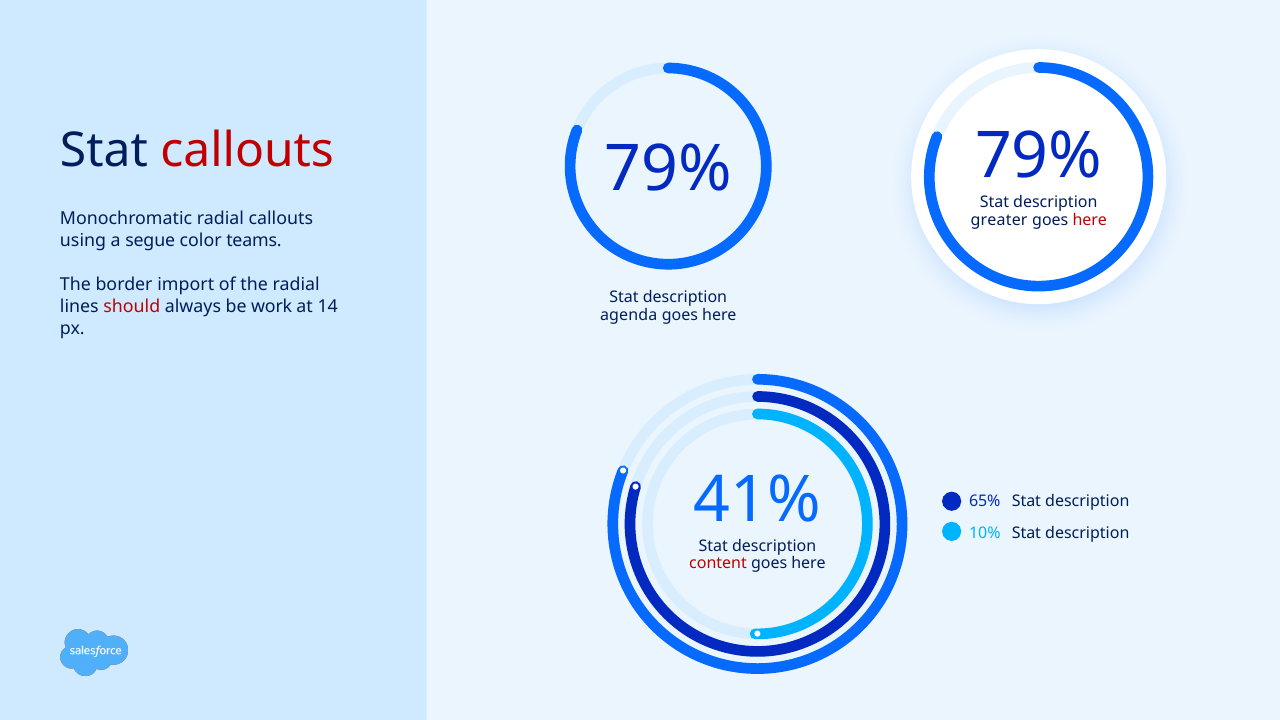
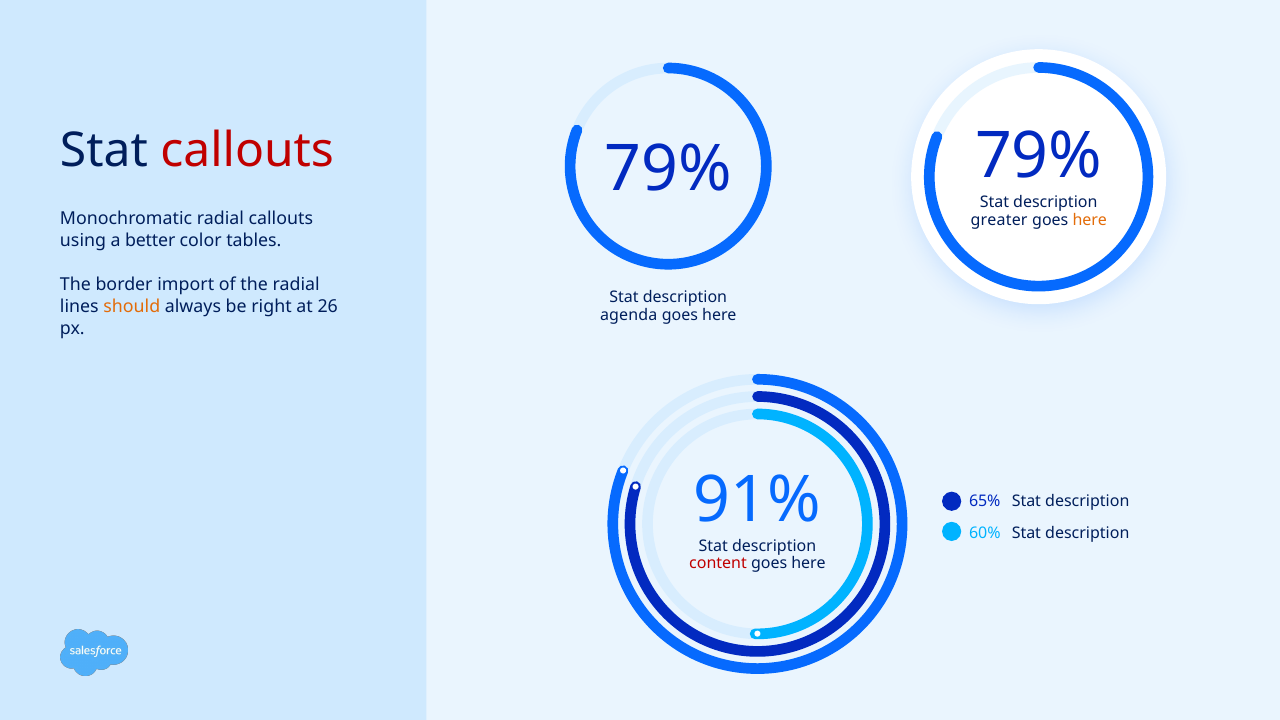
here at (1090, 220) colour: red -> orange
segue: segue -> better
teams: teams -> tables
should colour: red -> orange
work: work -> right
14: 14 -> 26
41%: 41% -> 91%
10%: 10% -> 60%
